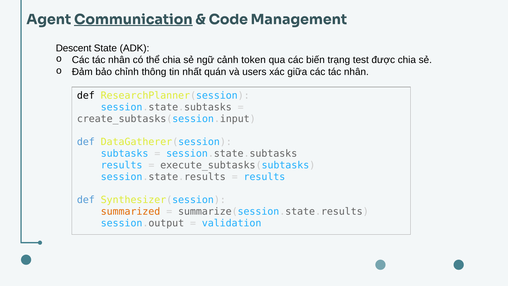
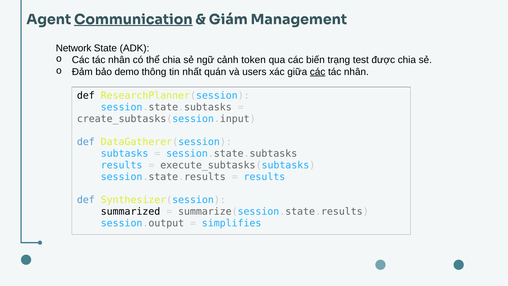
Code: Code -> Giám
Descent: Descent -> Network
chỉnh: chỉnh -> demo
các at (318, 72) underline: none -> present
summarized colour: orange -> black
validation: validation -> simplifies
